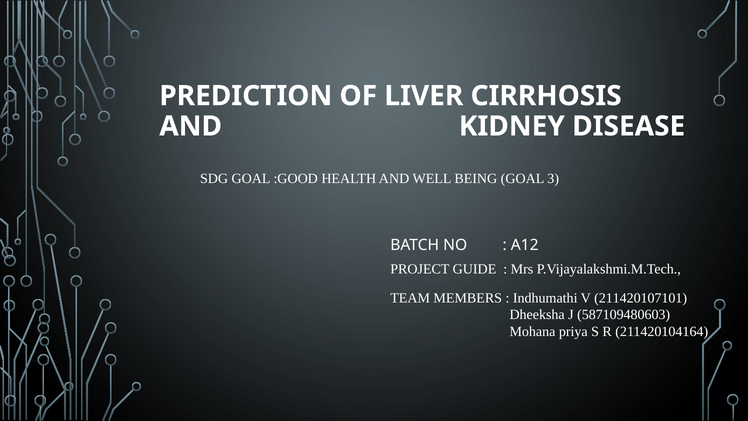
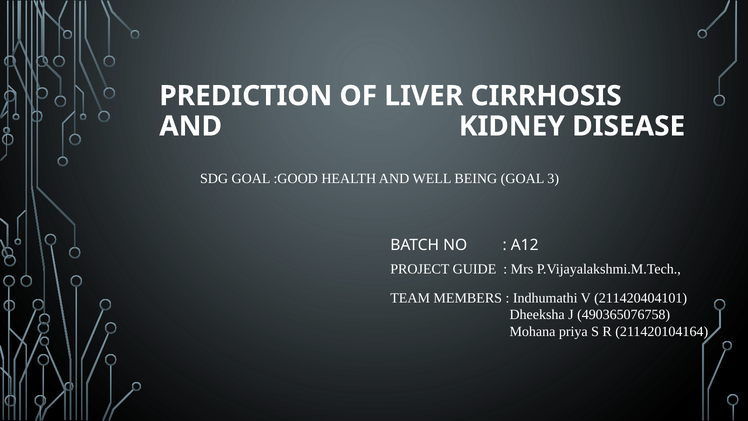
211420107101: 211420107101 -> 211420404101
587109480603: 587109480603 -> 490365076758
